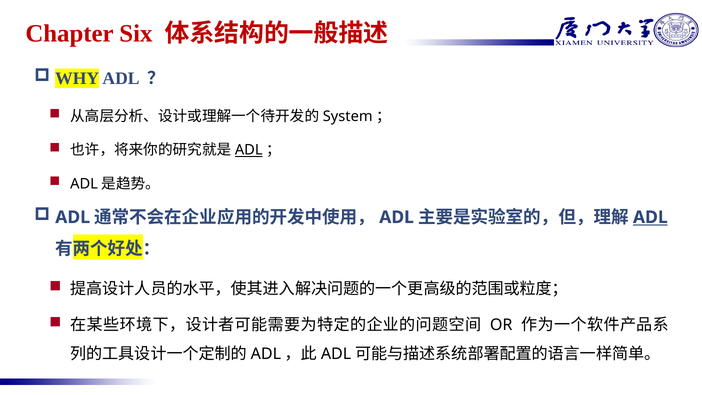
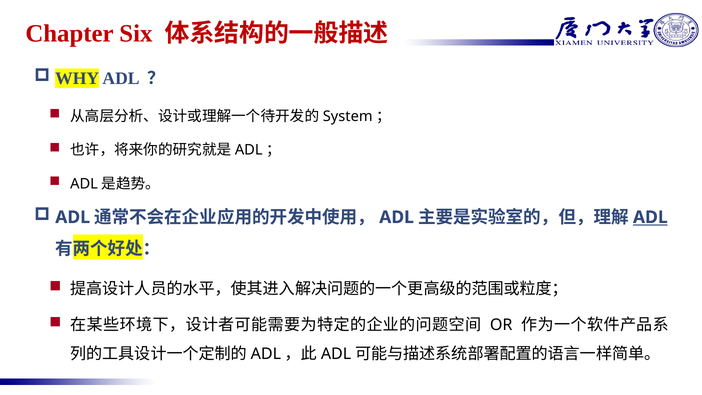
ADL at (249, 150) underline: present -> none
